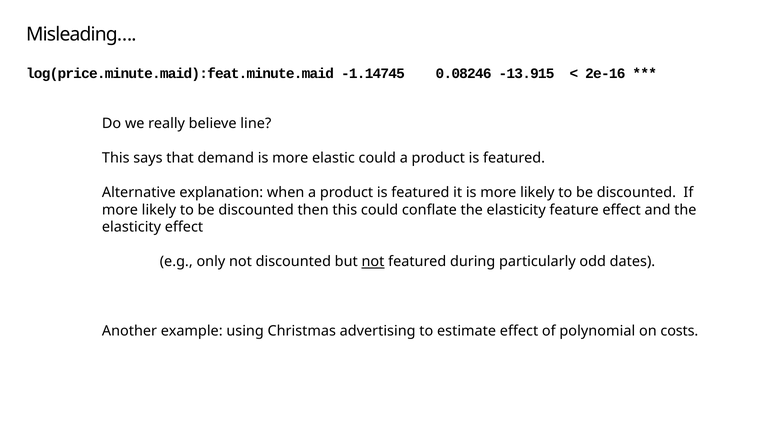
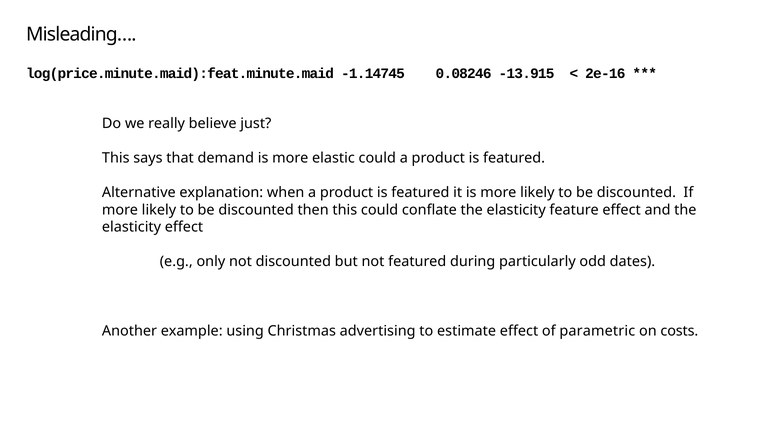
line: line -> just
not at (373, 262) underline: present -> none
polynomial: polynomial -> parametric
